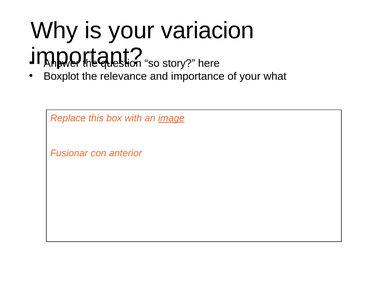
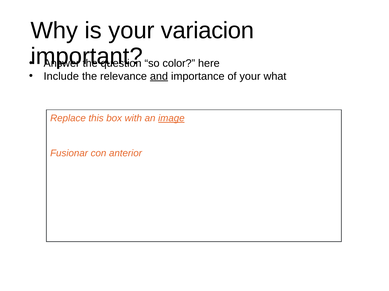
story: story -> color
Boxplot: Boxplot -> Include
and underline: none -> present
